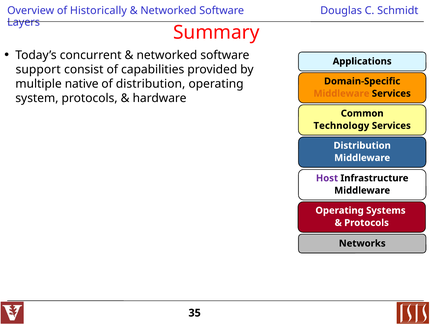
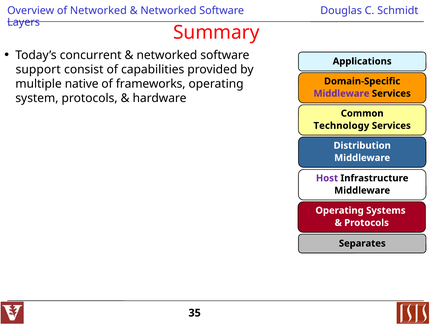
of Historically: Historically -> Networked
of distribution: distribution -> frameworks
Middleware at (341, 93) colour: orange -> purple
Networks: Networks -> Separates
